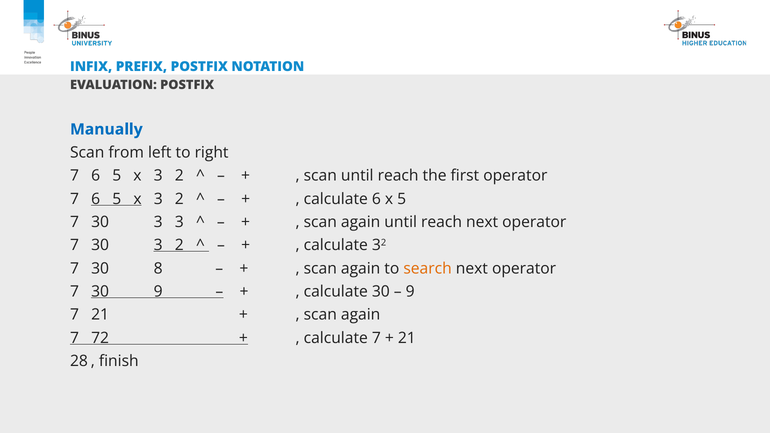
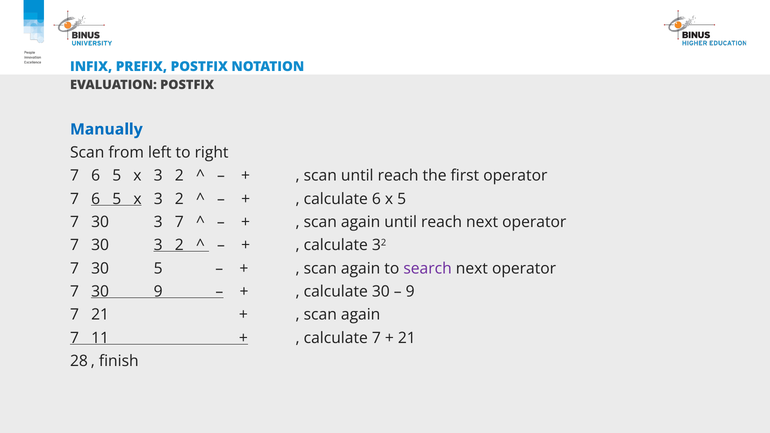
3 3: 3 -> 7
30 8: 8 -> 5
search colour: orange -> purple
72: 72 -> 11
